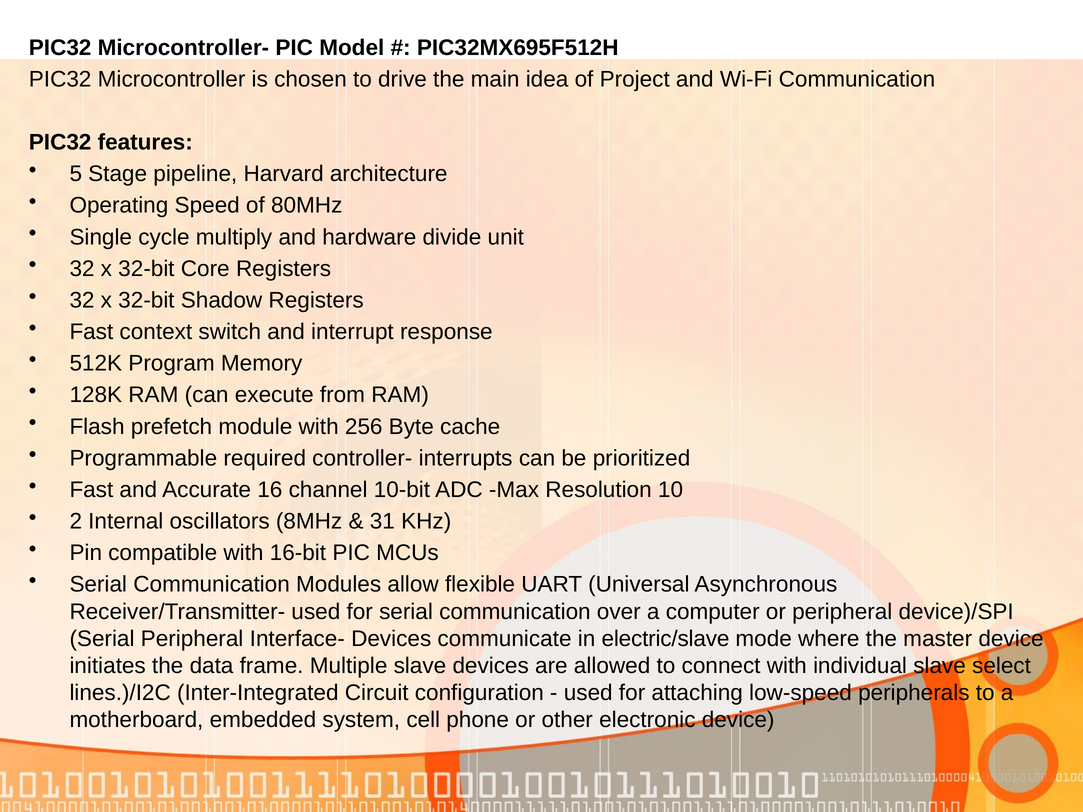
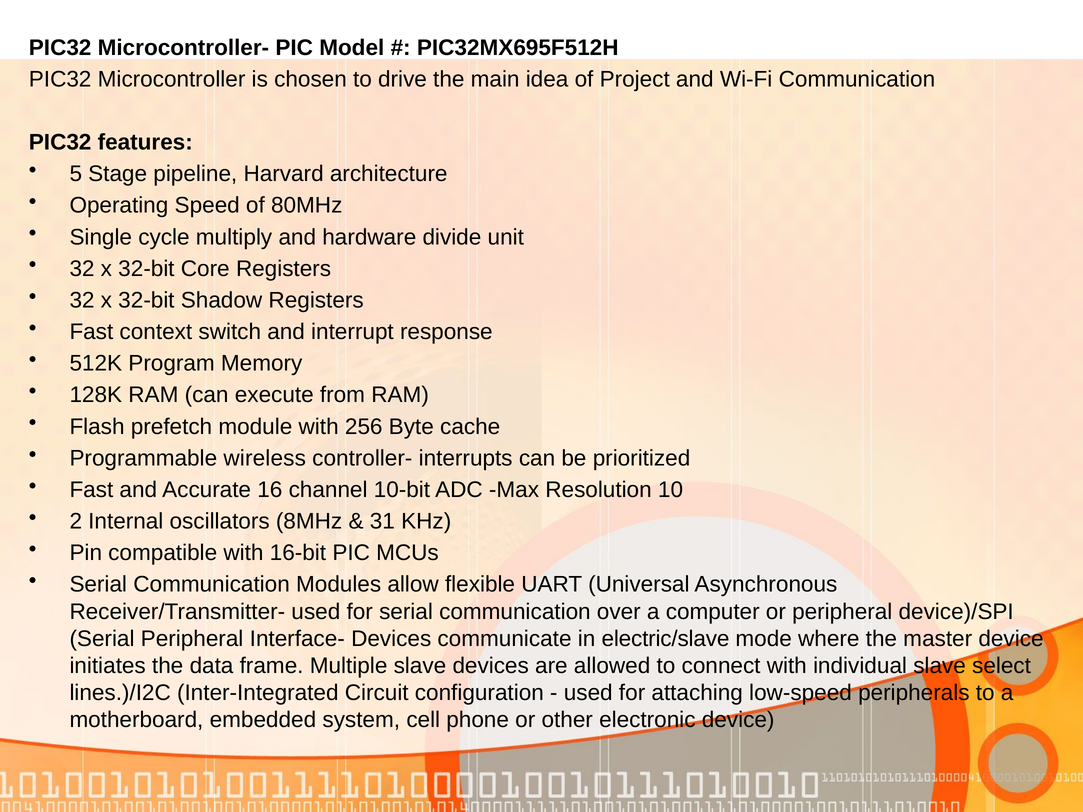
required: required -> wireless
